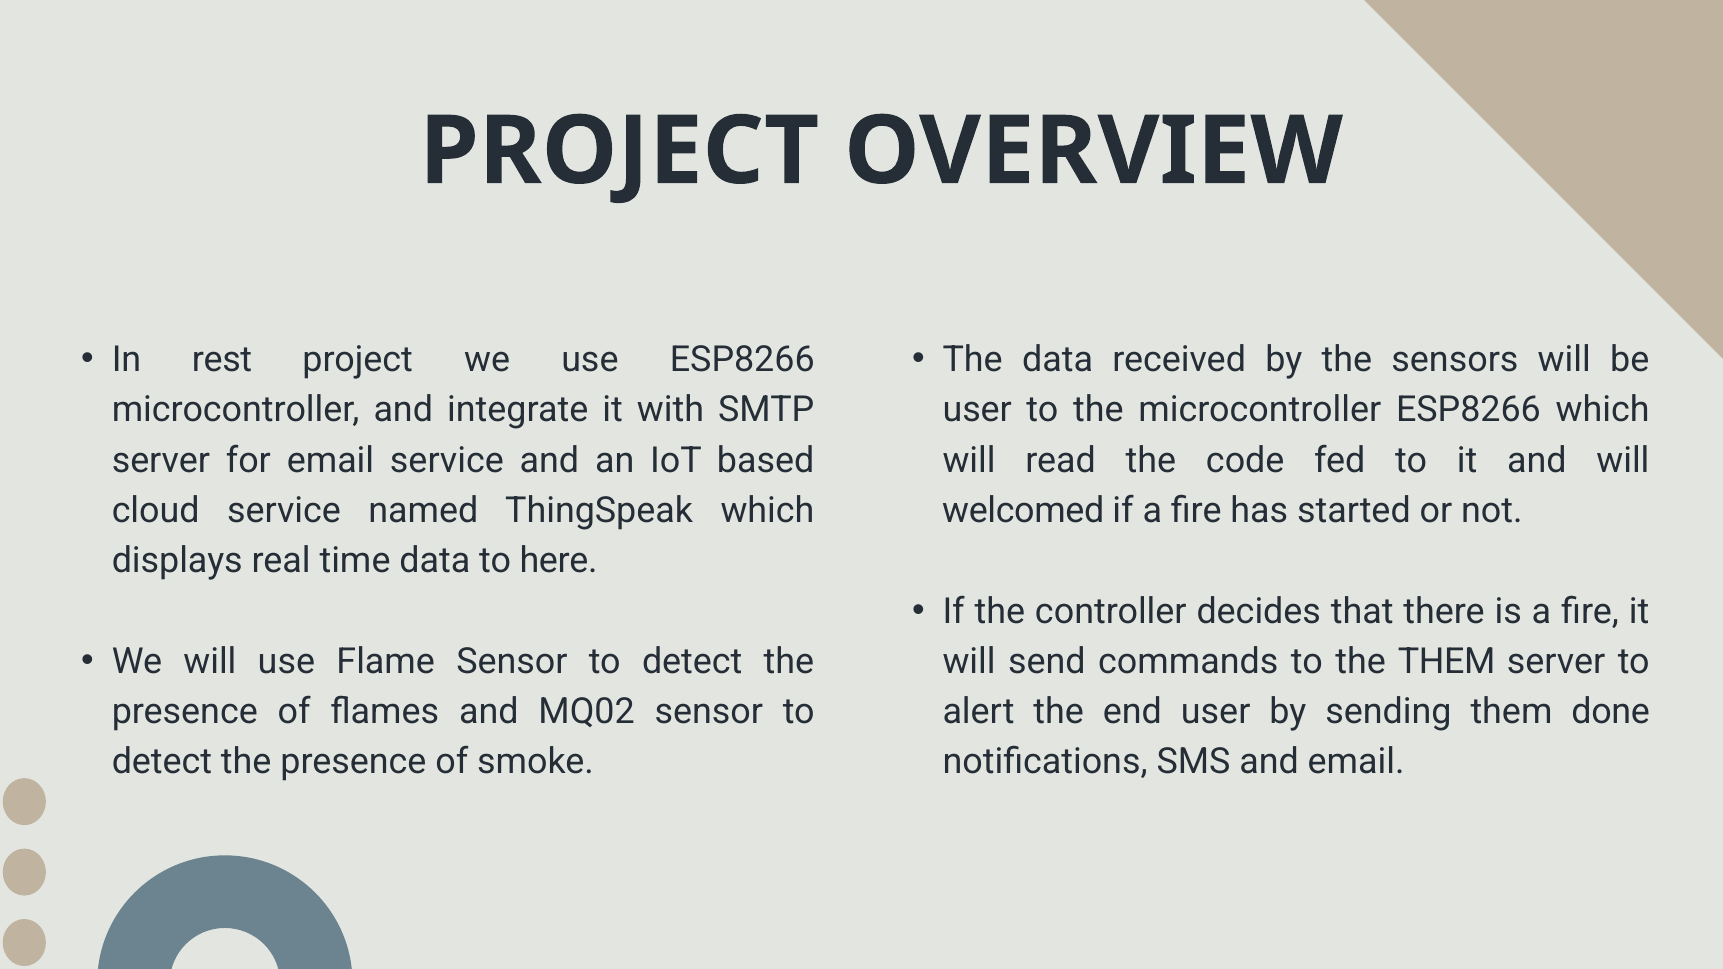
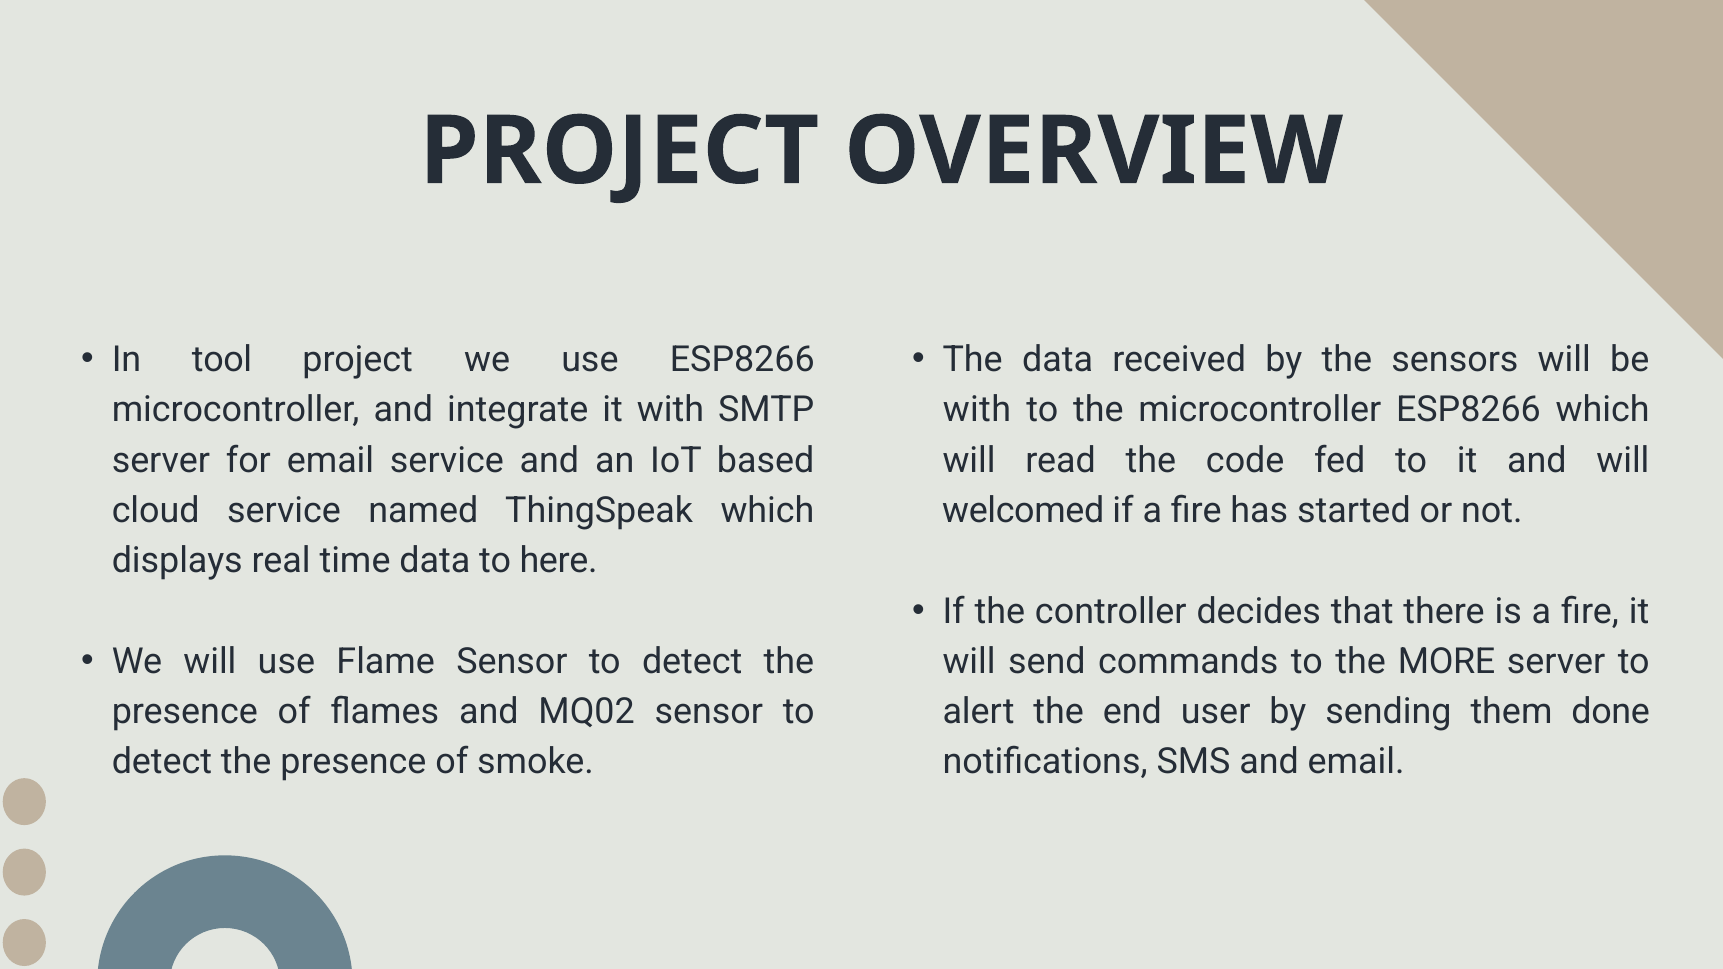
rest: rest -> tool
user at (977, 410): user -> with
the THEM: THEM -> MORE
